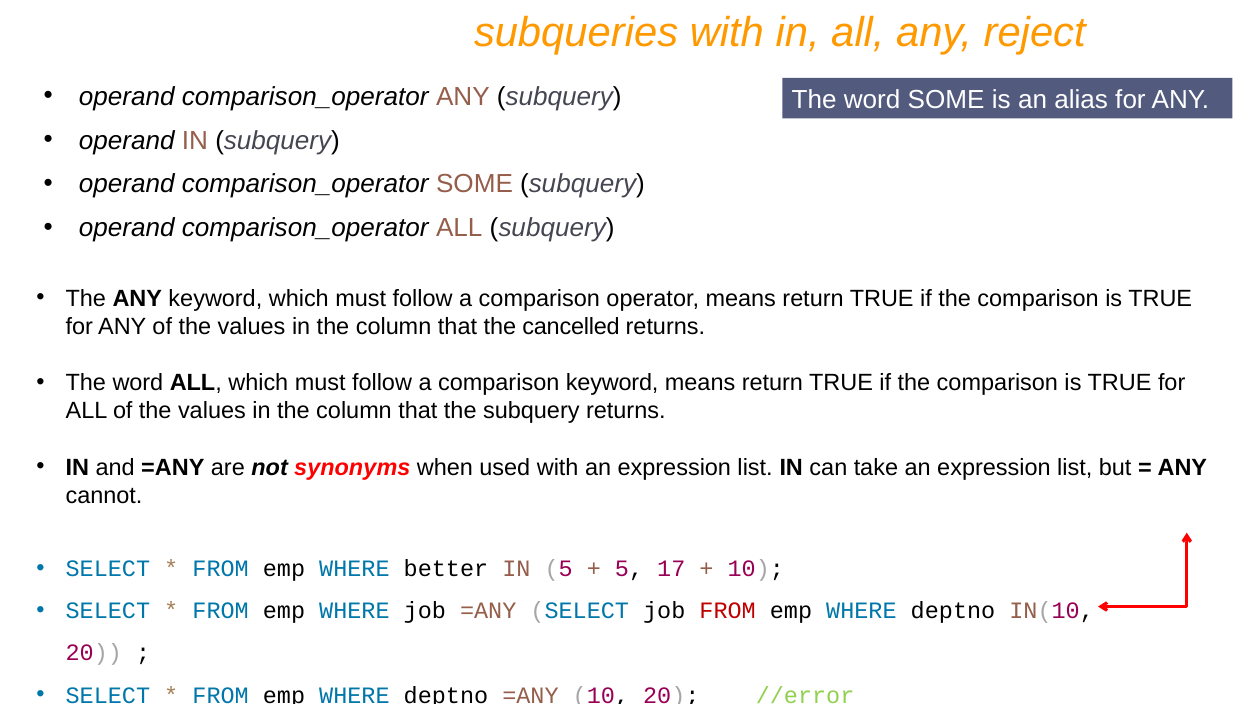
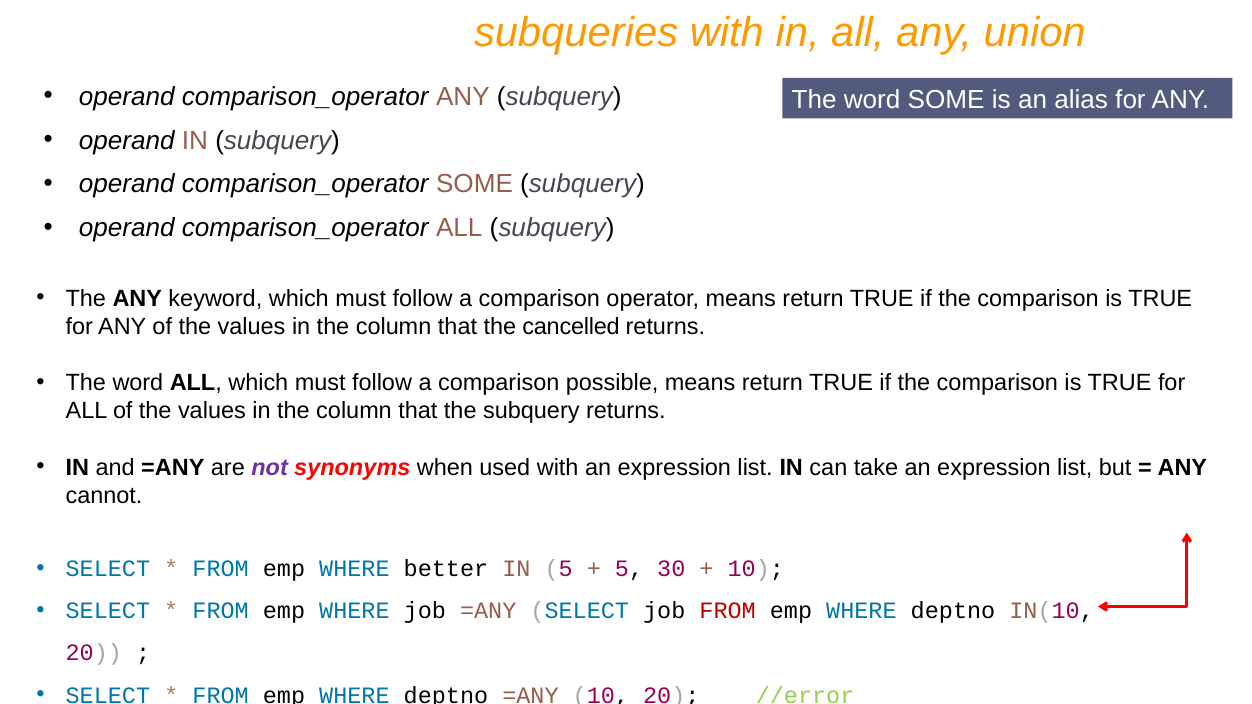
reject: reject -> union
comparison keyword: keyword -> possible
not colour: black -> purple
17: 17 -> 30
